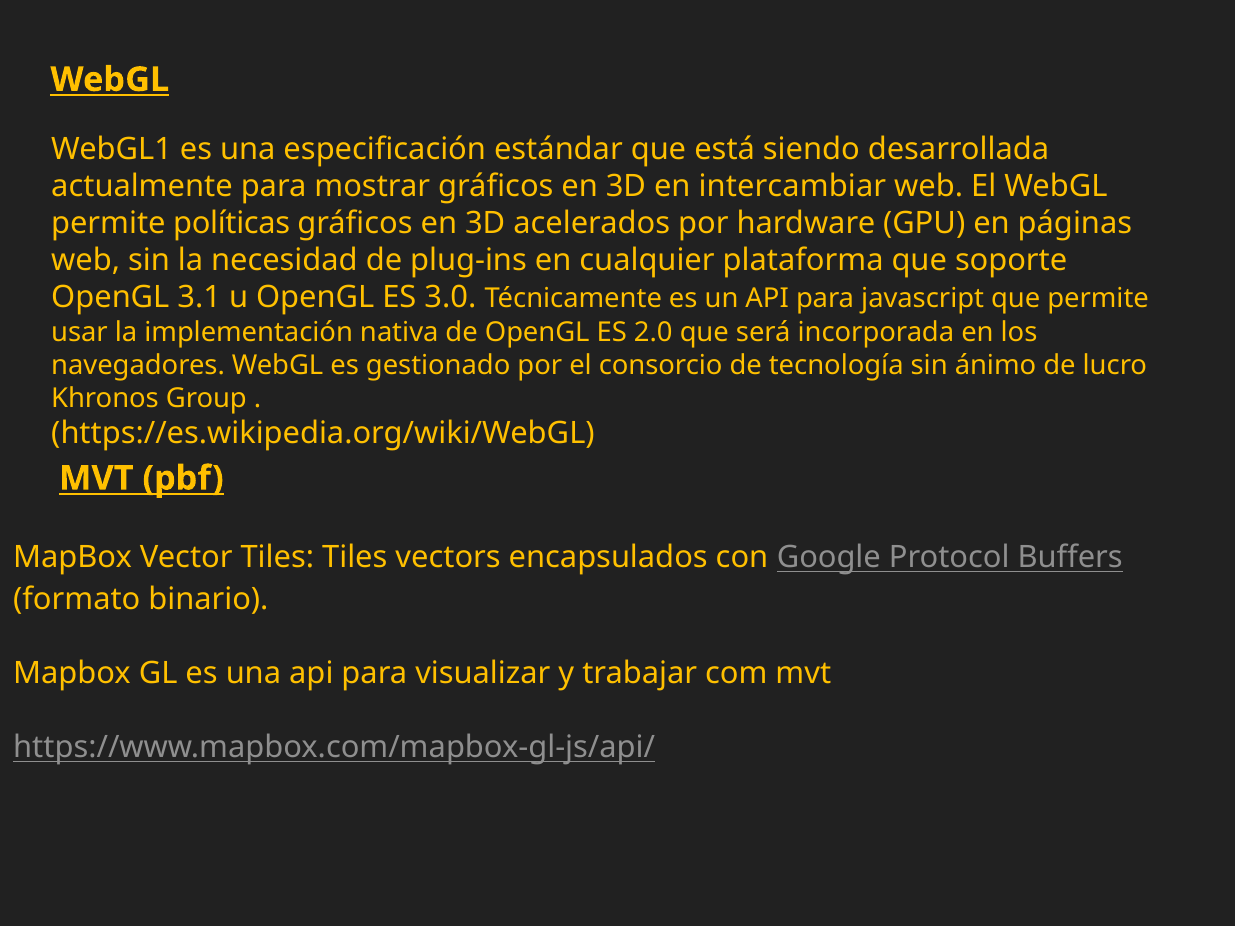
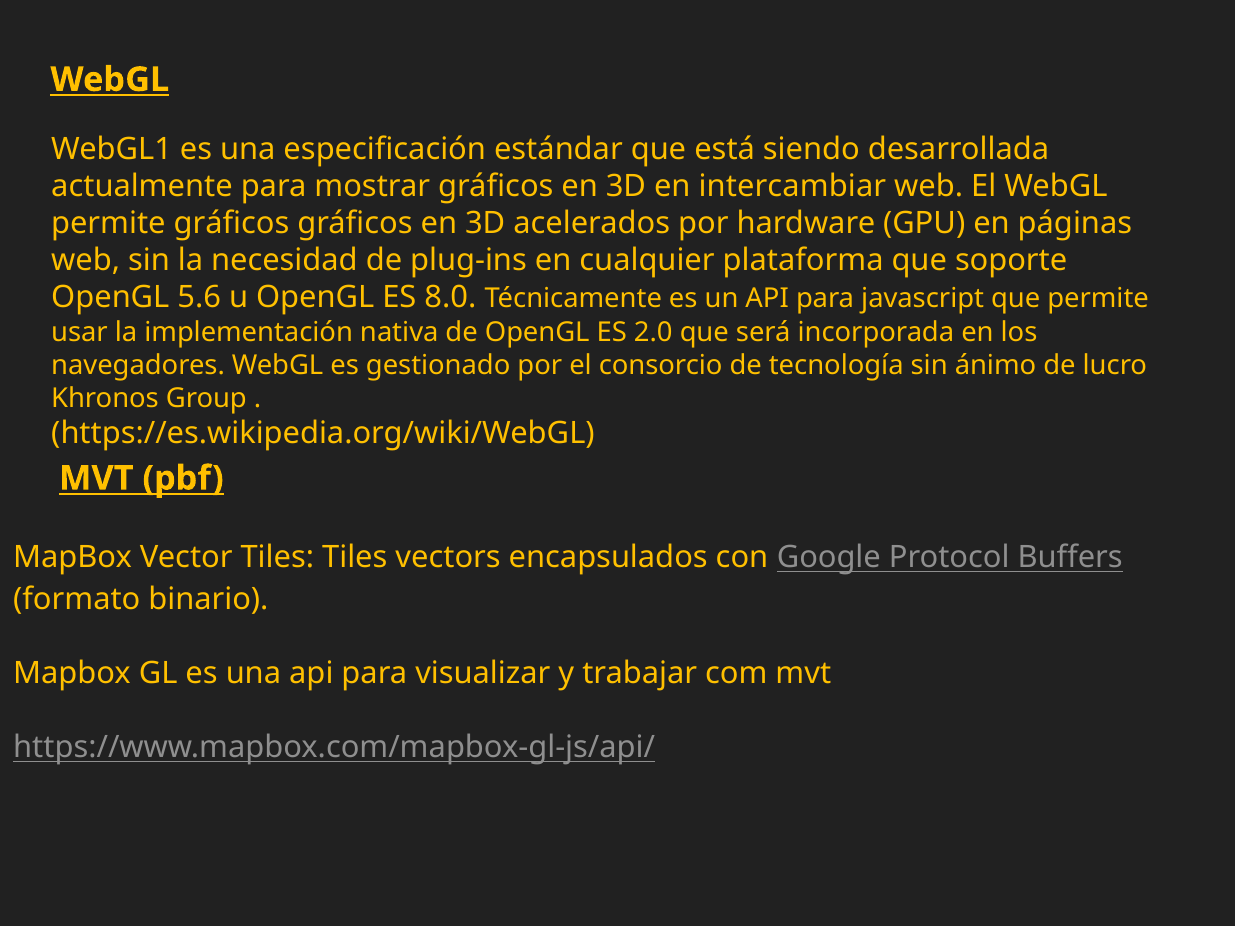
permite políticas: políticas -> gráficos
3.1: 3.1 -> 5.6
3.0: 3.0 -> 8.0
